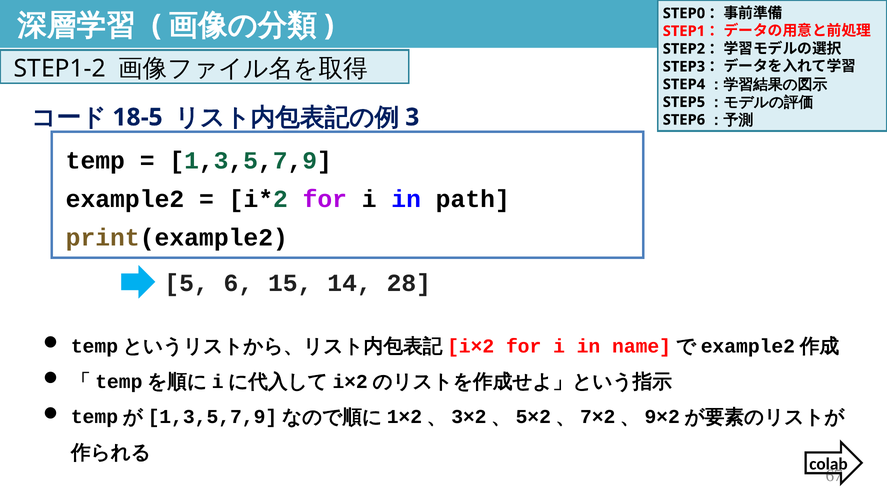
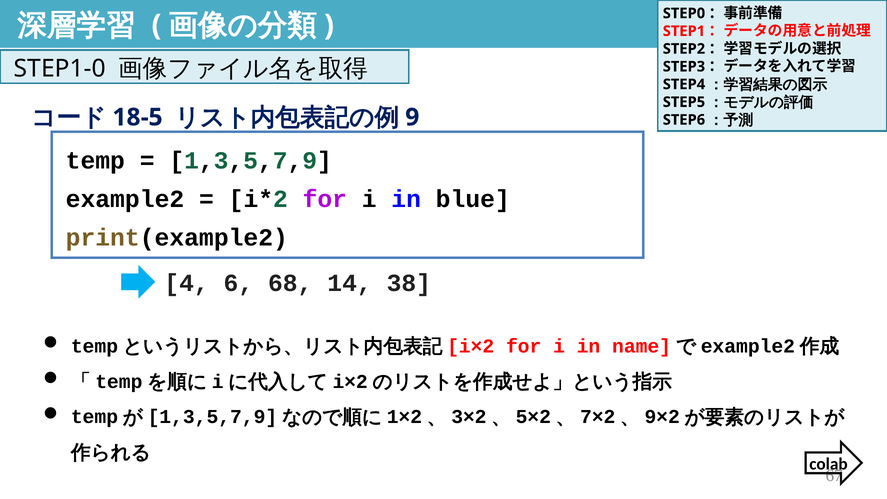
STEP1-2: STEP1-2 -> STEP1-0
3: 3 -> 9
path: path -> blue
5: 5 -> 4
15: 15 -> 68
28: 28 -> 38
